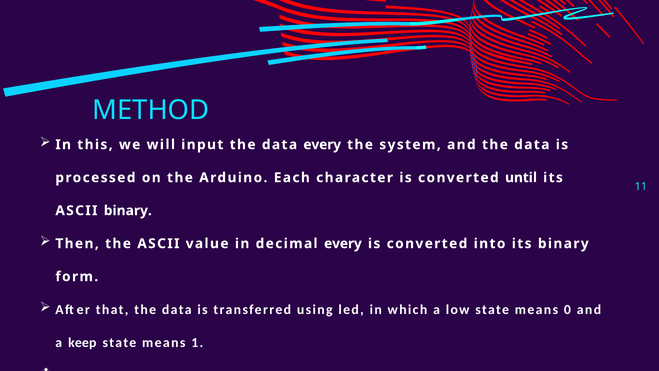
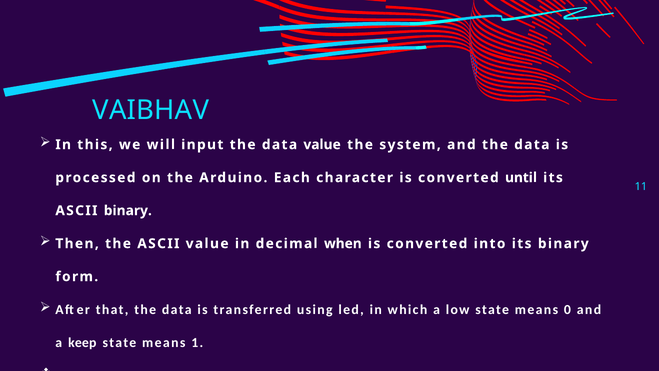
METHOD: METHOD -> VAIBHAV
data every: every -> value
decimal every: every -> when
